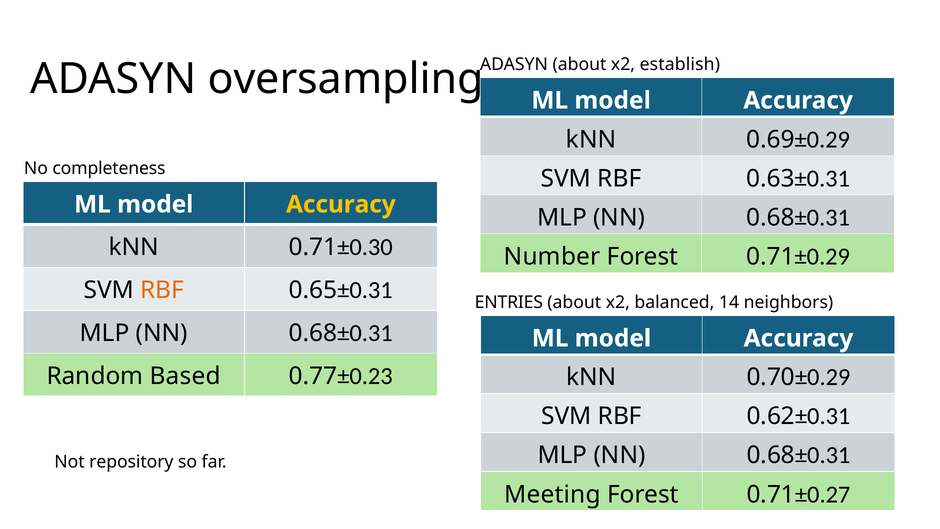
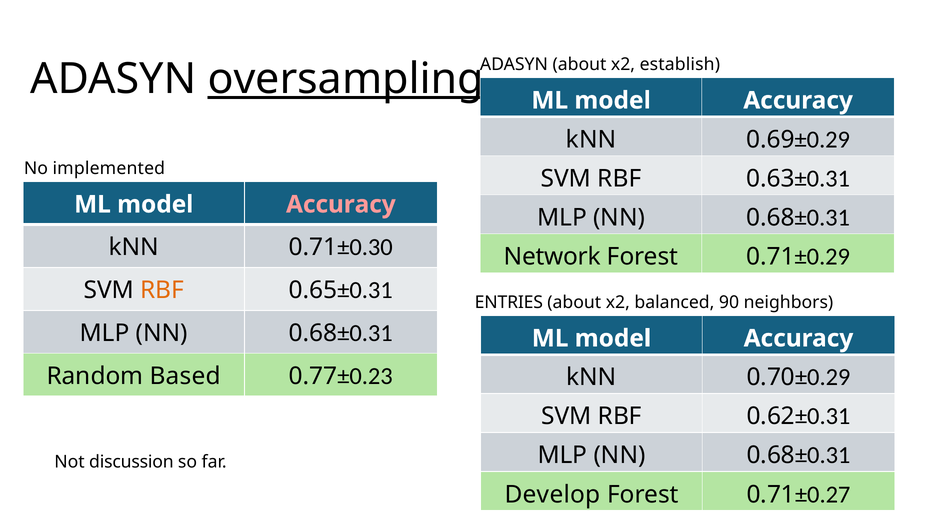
oversampling underline: none -> present
completeness: completeness -> implemented
Accuracy at (341, 204) colour: yellow -> pink
Number: Number -> Network
14: 14 -> 90
repository: repository -> discussion
Meeting: Meeting -> Develop
